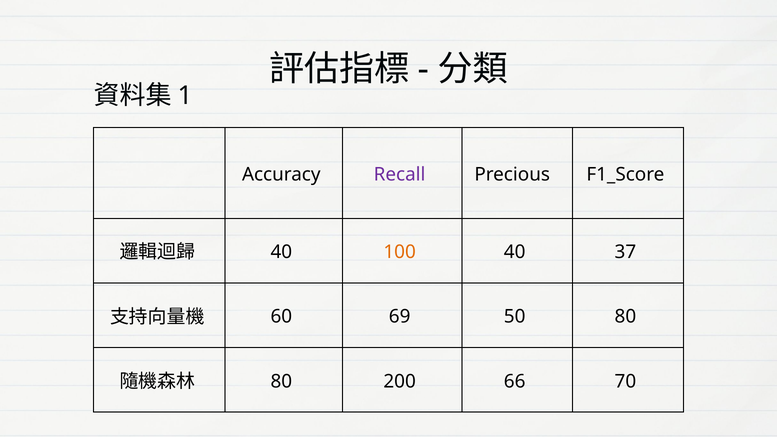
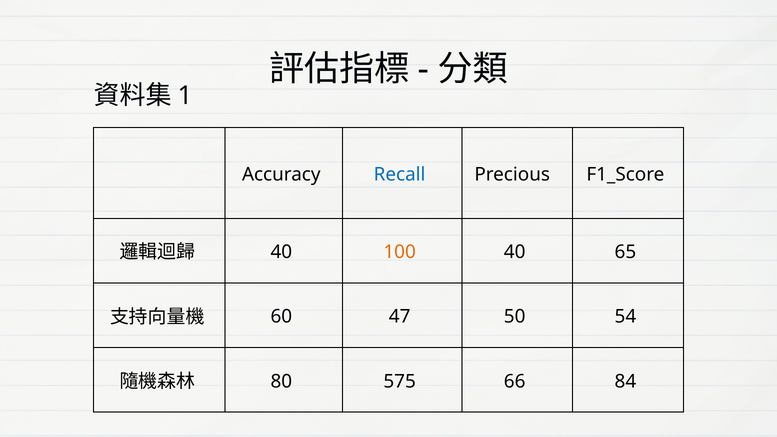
Recall colour: purple -> blue
37: 37 -> 65
69: 69 -> 47
50 80: 80 -> 54
200: 200 -> 575
70: 70 -> 84
